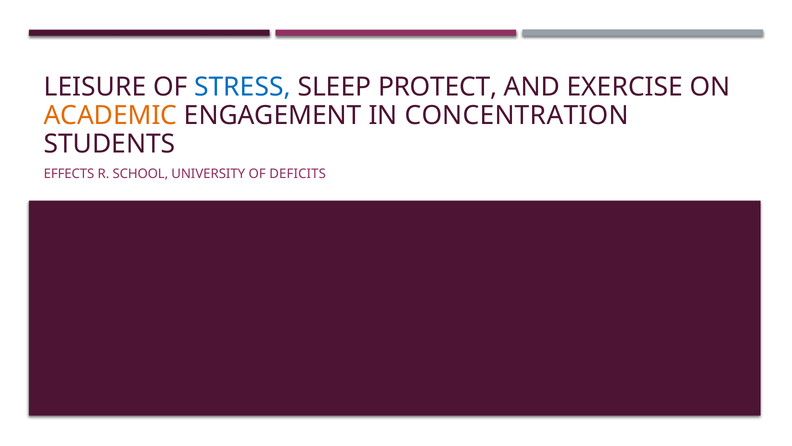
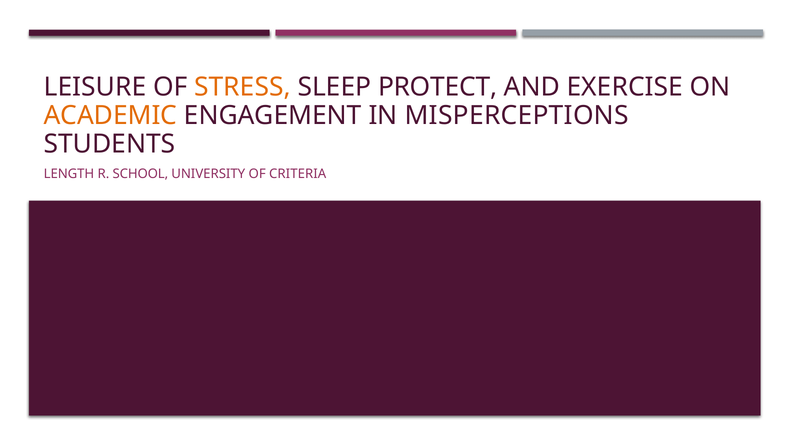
STRESS colour: blue -> orange
CONCENTRATION: CONCENTRATION -> MISPERCEPTIONS
EFFECTS: EFFECTS -> LENGTH
DEFICITS: DEFICITS -> CRITERIA
